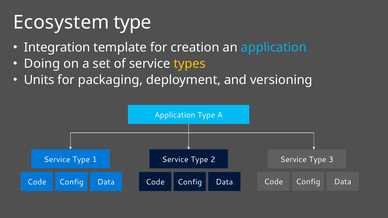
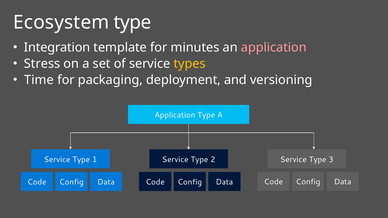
creation: creation -> minutes
application at (274, 48) colour: light blue -> pink
Doing: Doing -> Stress
Units: Units -> Time
